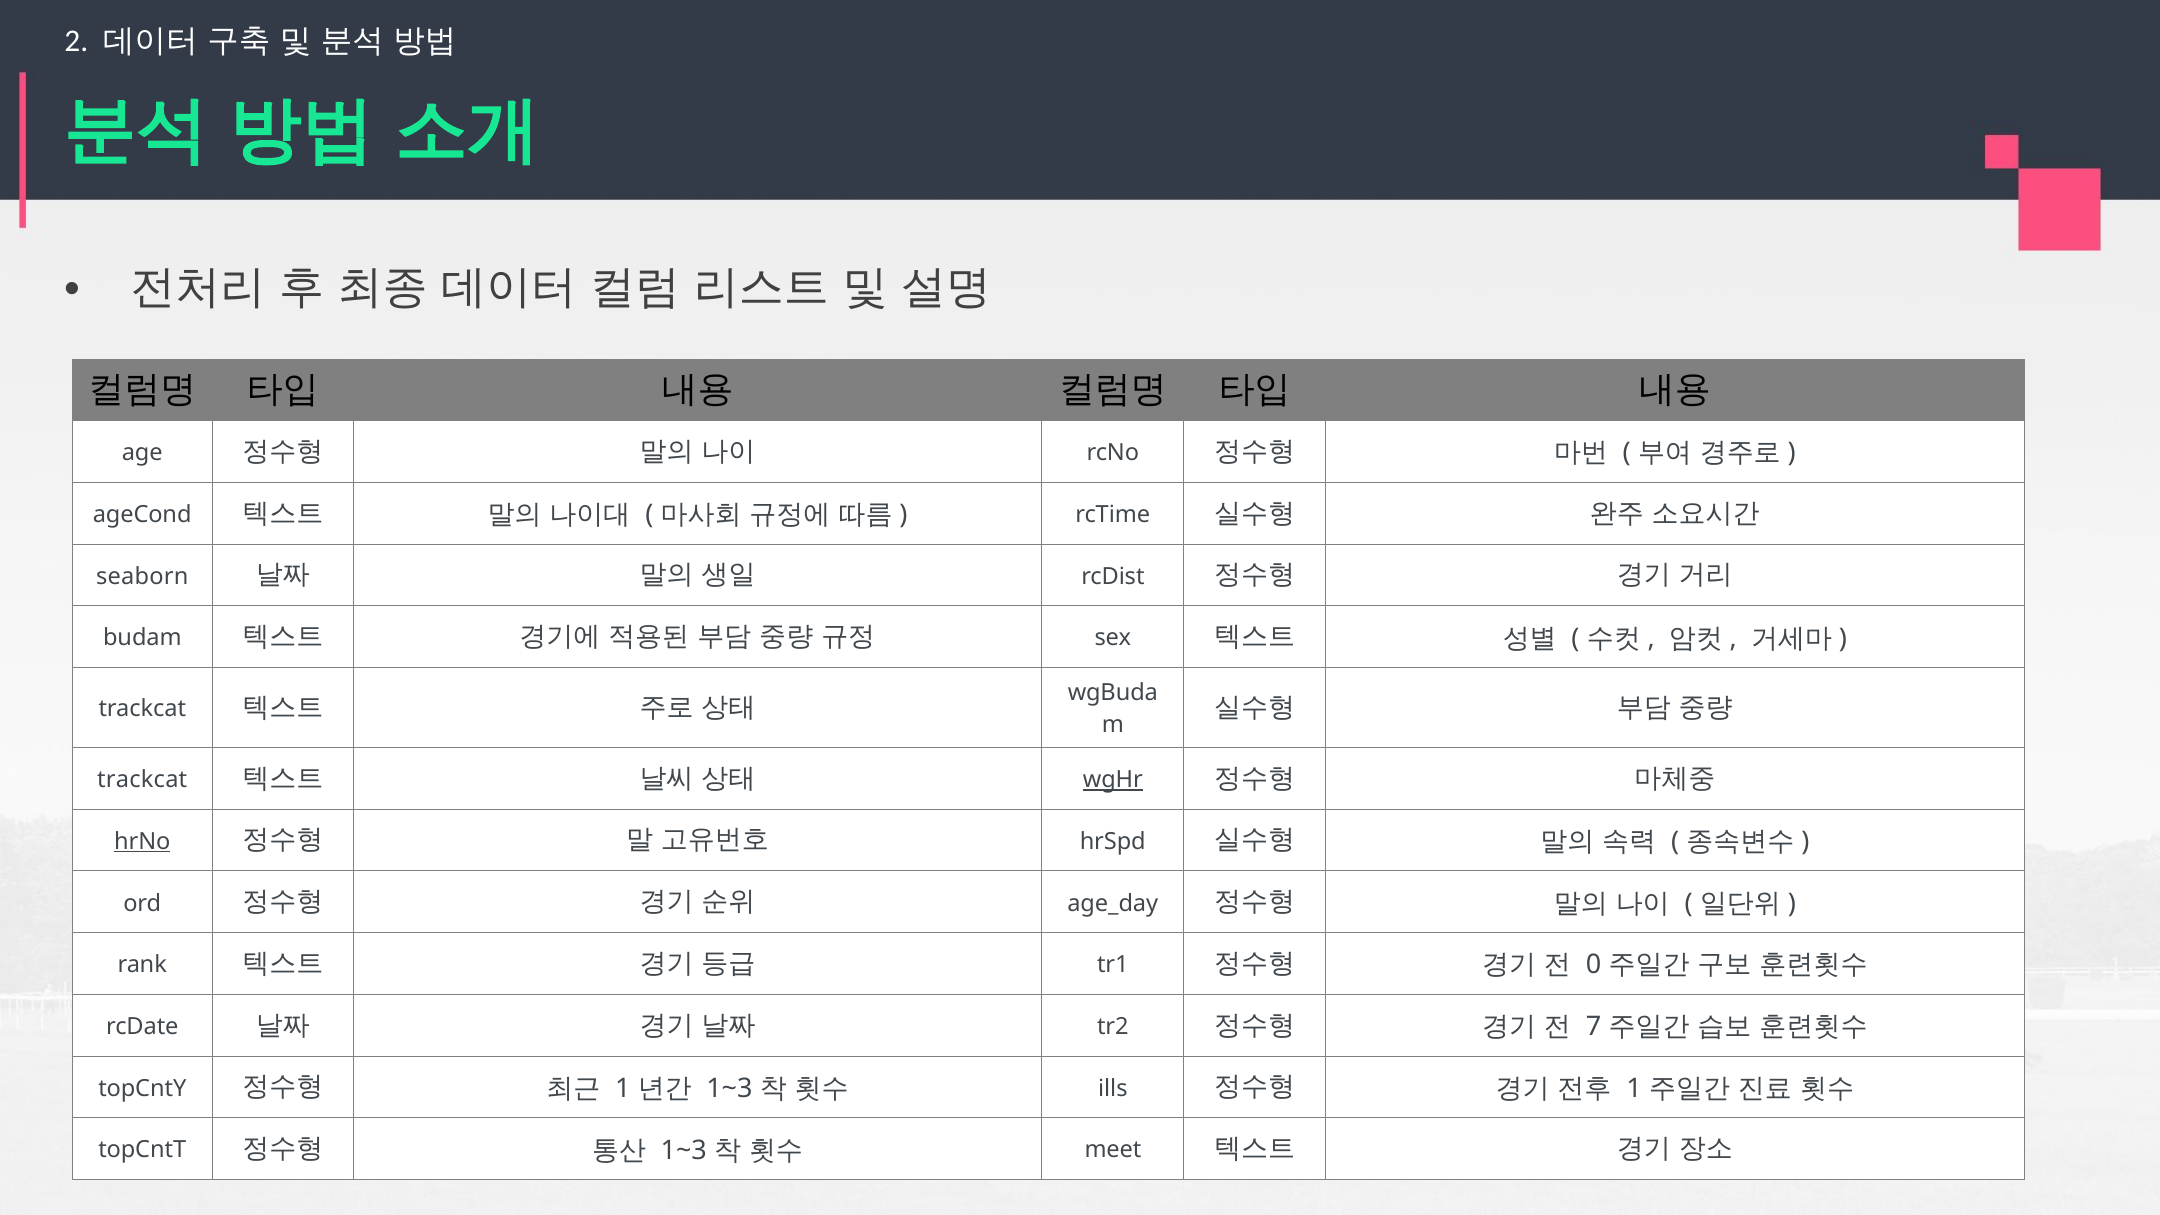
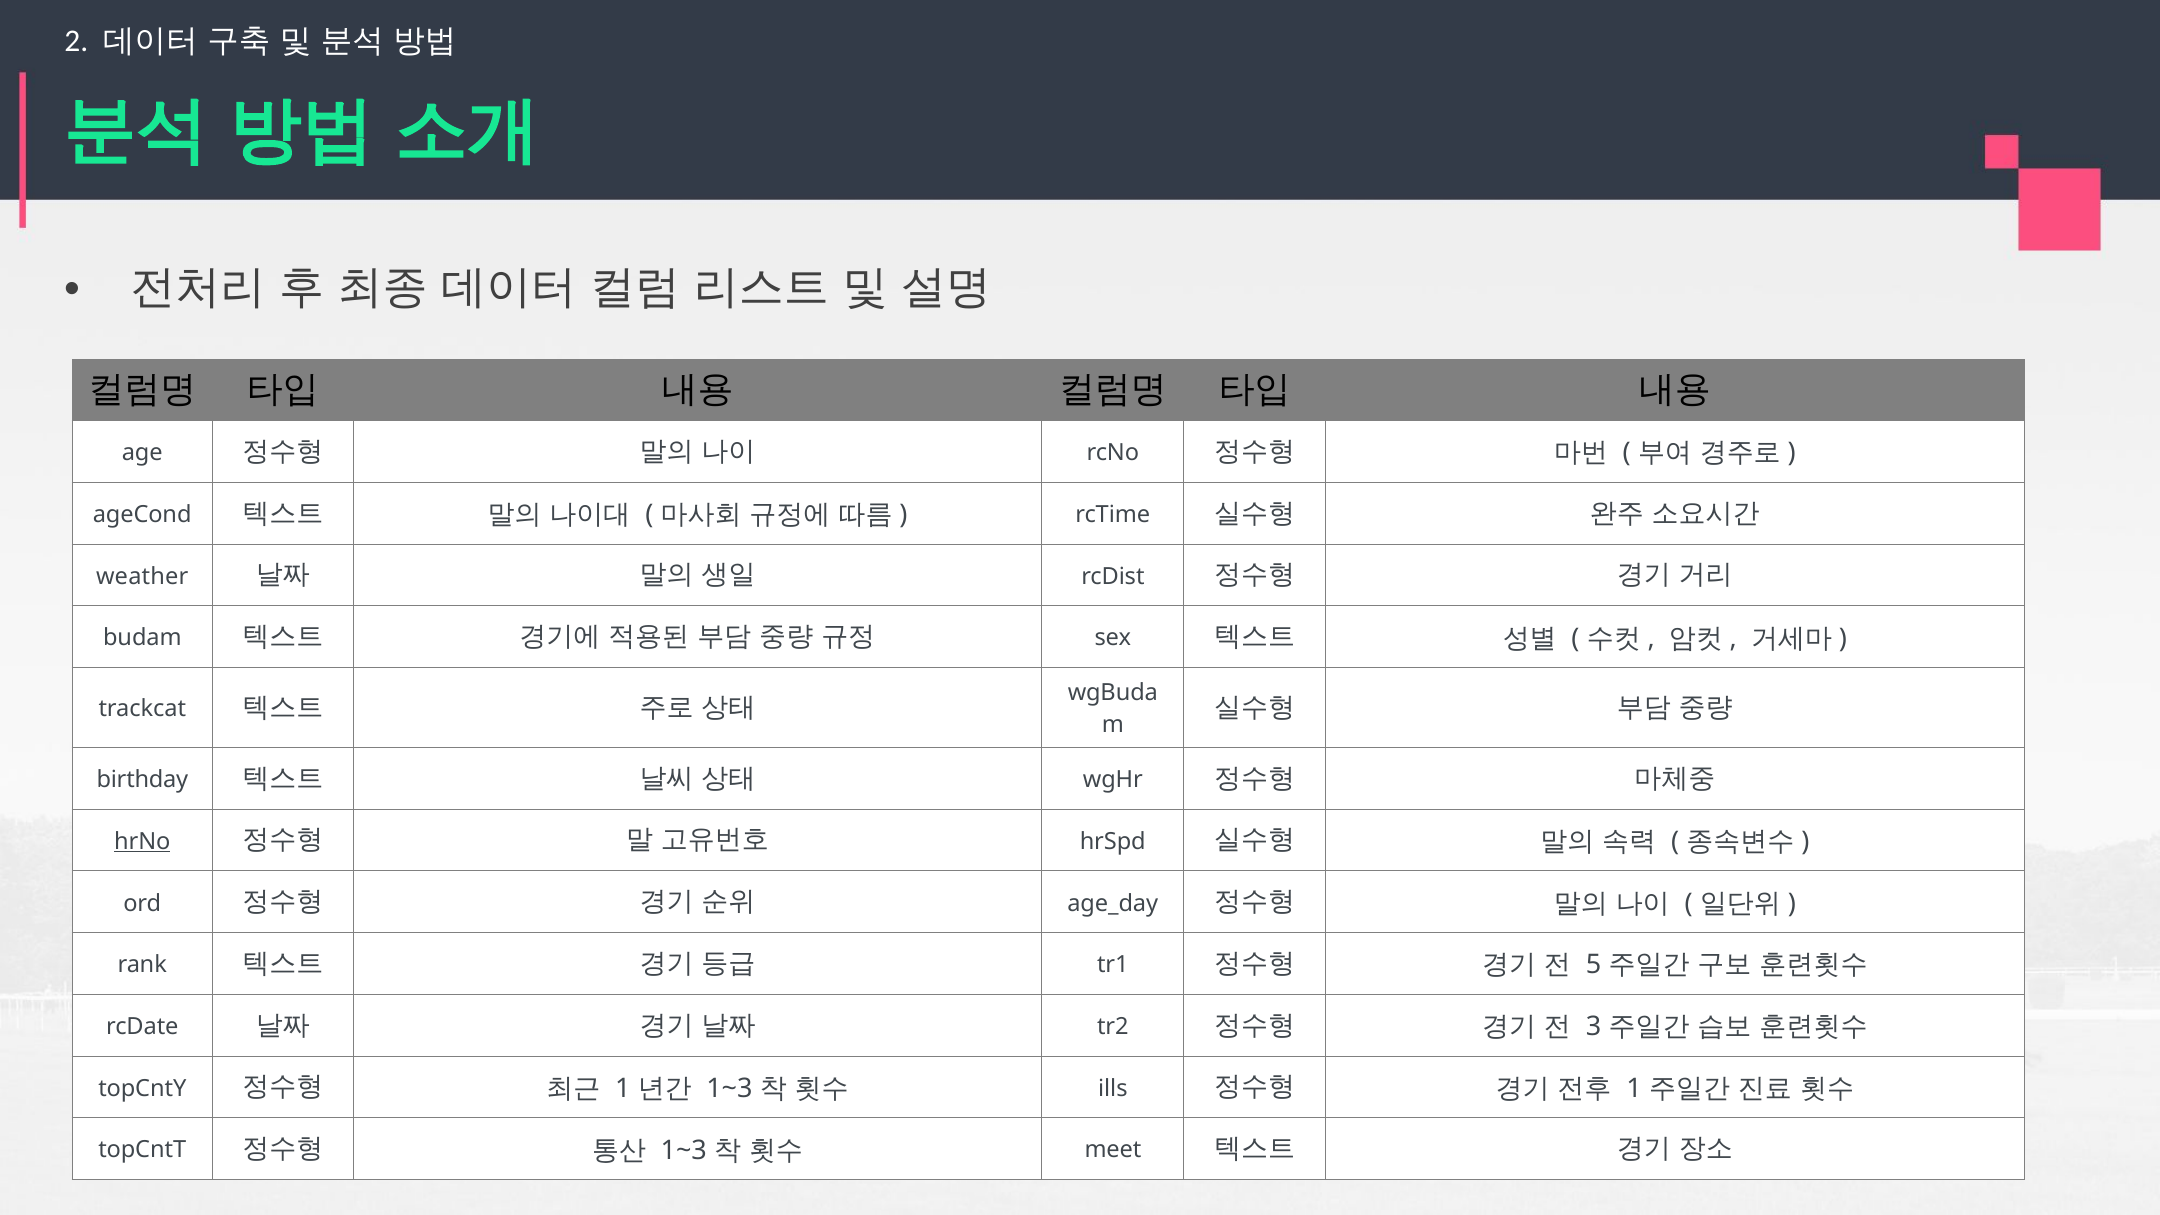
seaborn: seaborn -> weather
trackcat at (142, 780): trackcat -> birthday
wgHr underline: present -> none
0: 0 -> 5
7: 7 -> 3
